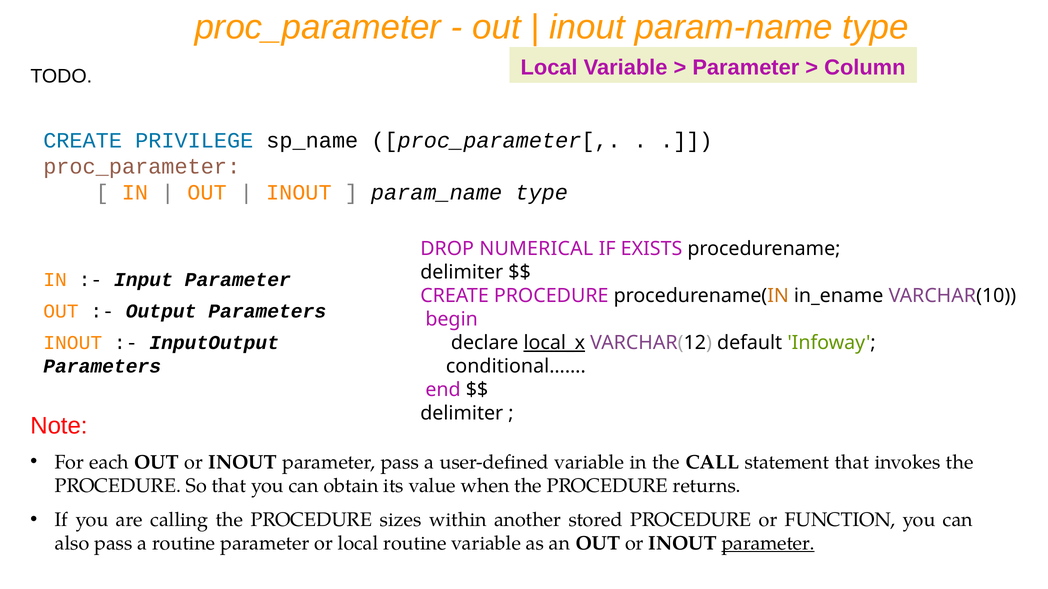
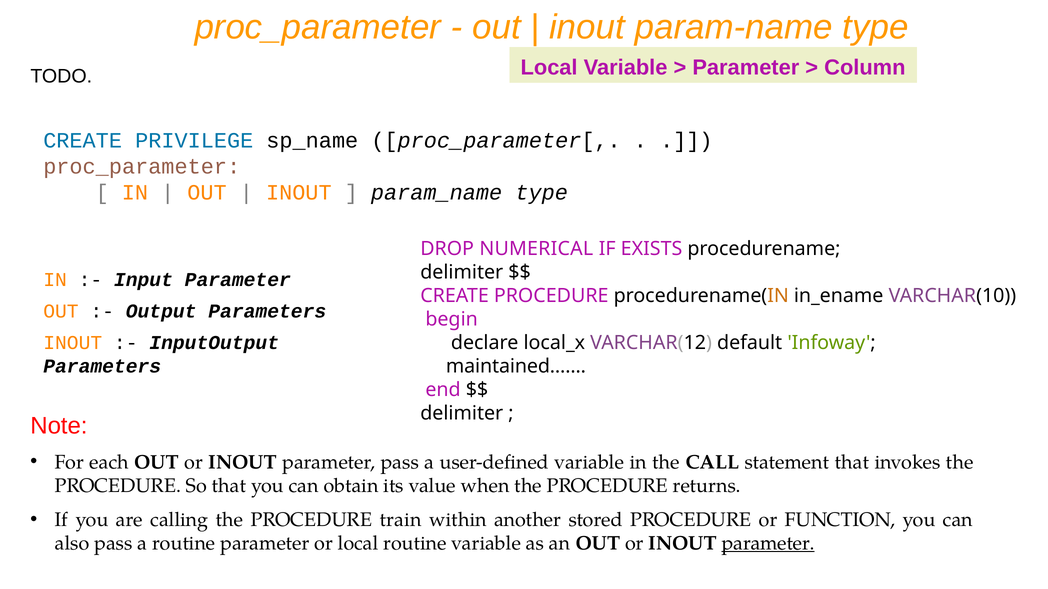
local_x underline: present -> none
conditional……: conditional…… -> maintained……
sizes: sizes -> train
